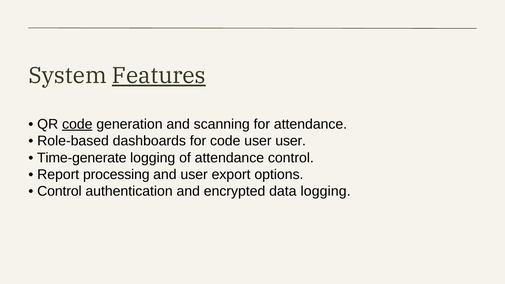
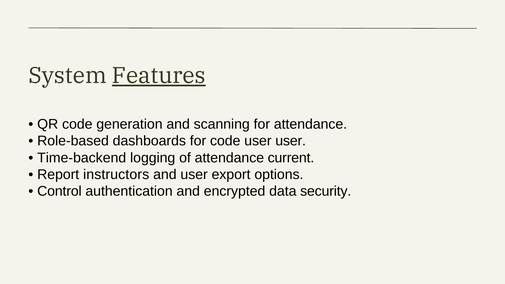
code at (77, 124) underline: present -> none
Time-generate: Time-generate -> Time-backend
attendance control: control -> current
processing: processing -> instructors
data logging: logging -> security
